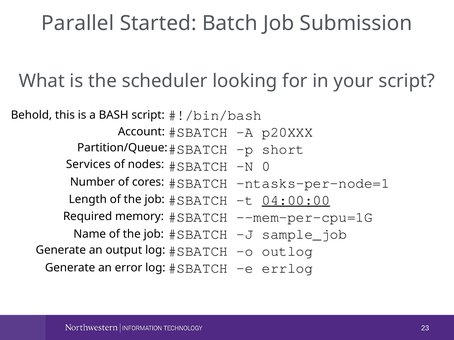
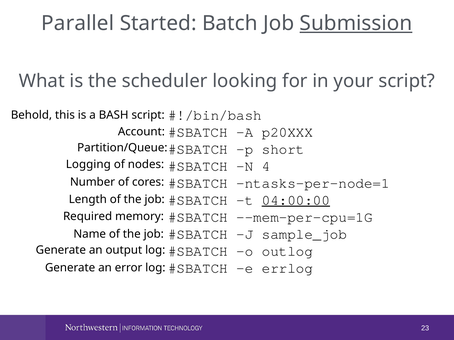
Submission underline: none -> present
0: 0 -> 4
Services: Services -> Logging
